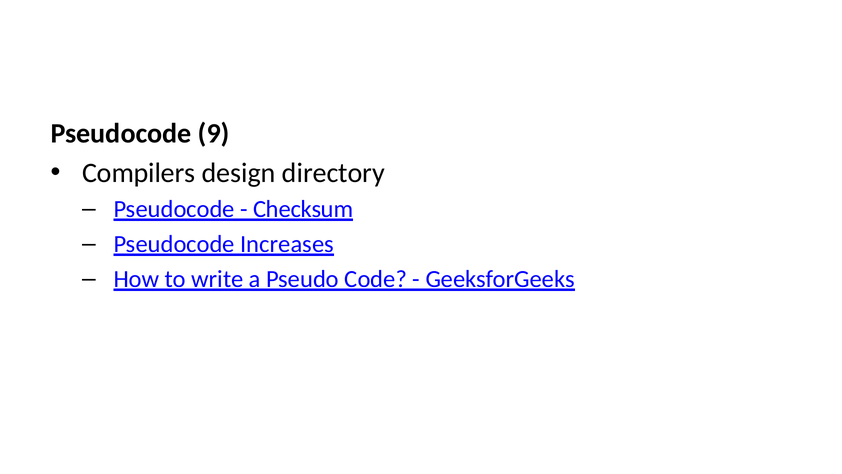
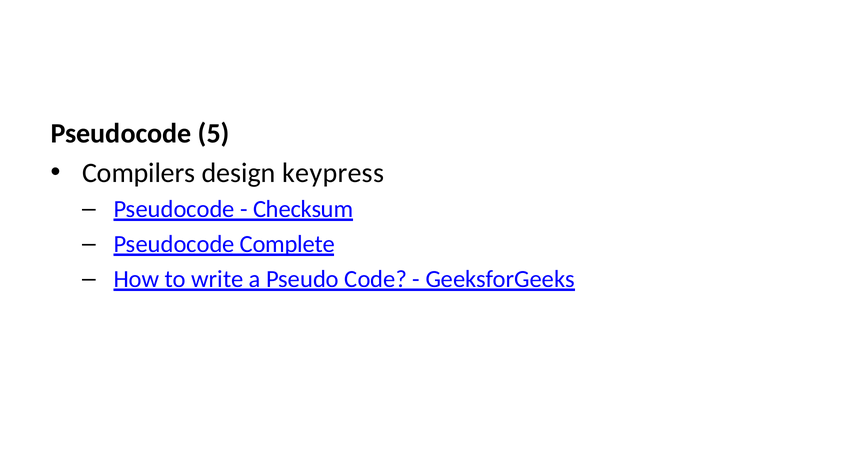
9: 9 -> 5
directory: directory -> keypress
Increases: Increases -> Complete
